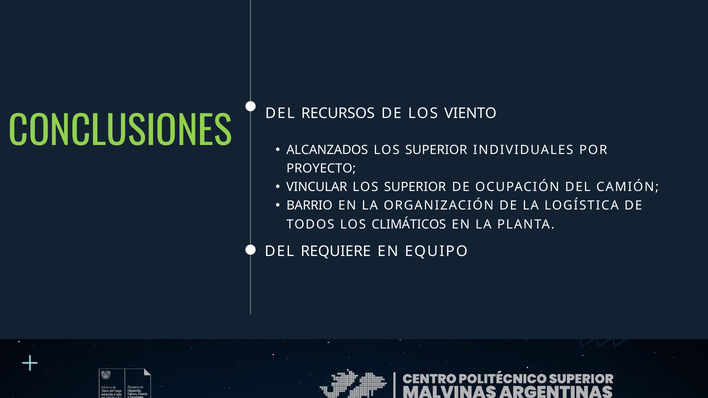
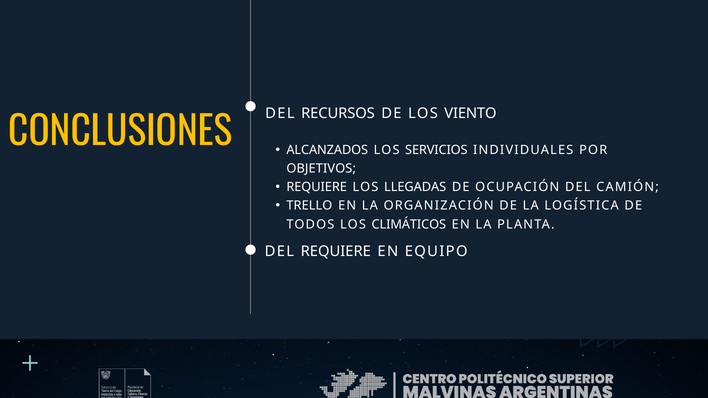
CONCLUSIONES colour: light green -> yellow
SUPERIOR at (436, 150): SUPERIOR -> SERVICIOS
PROYECTO: PROYECTO -> OBJETIVOS
VINCULAR at (317, 187): VINCULAR -> REQUIERE
SUPERIOR at (415, 187): SUPERIOR -> LLEGADAS
BARRIO: BARRIO -> TRELLO
